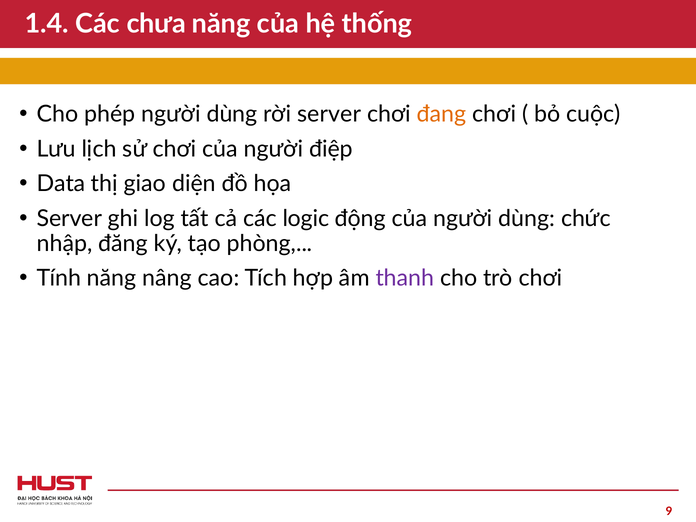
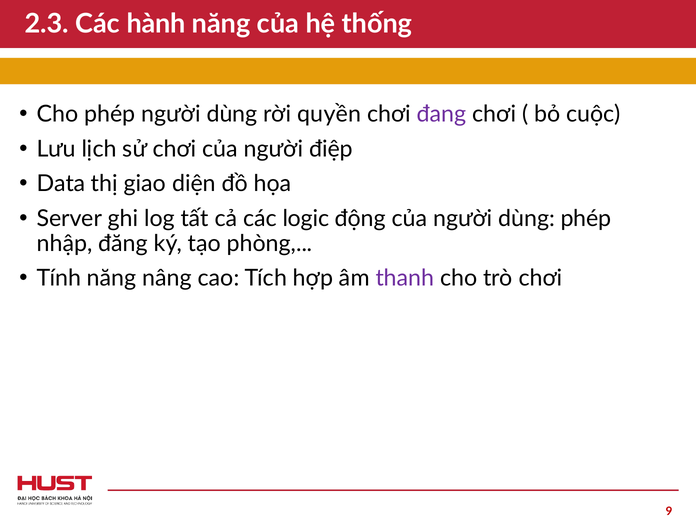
1.4: 1.4 -> 2.3
chưa: chưa -> hành
rời server: server -> quyền
đang colour: orange -> purple
dùng chức: chức -> phép
